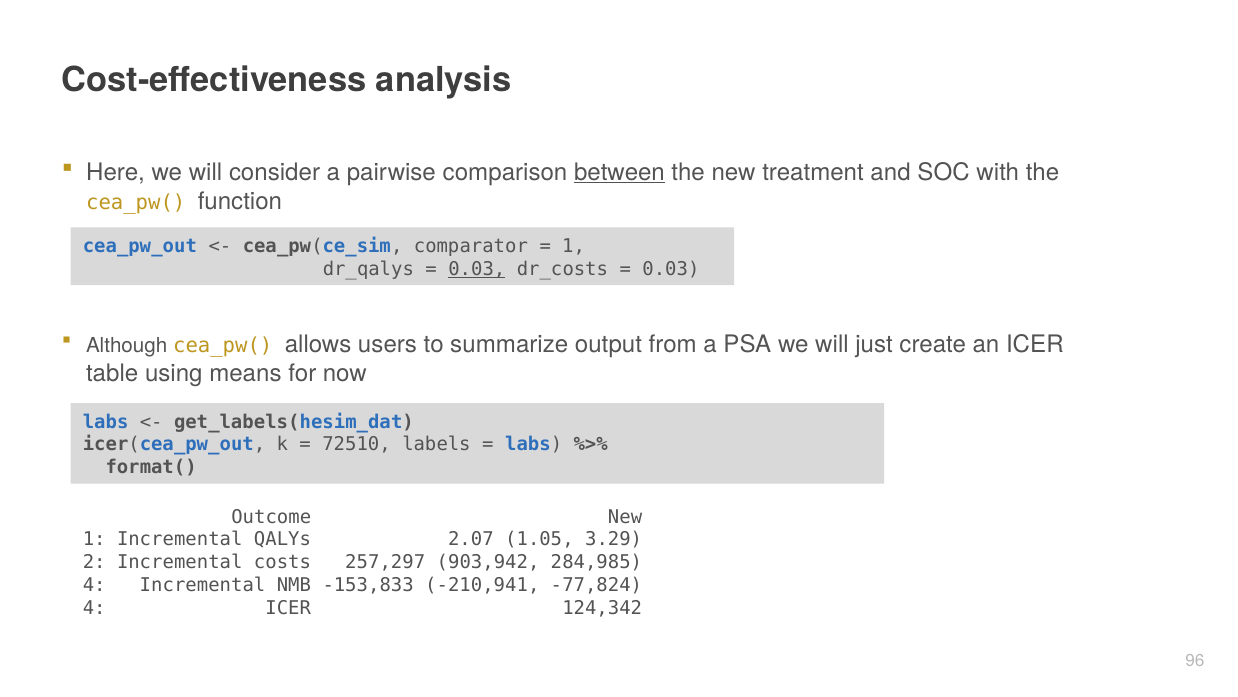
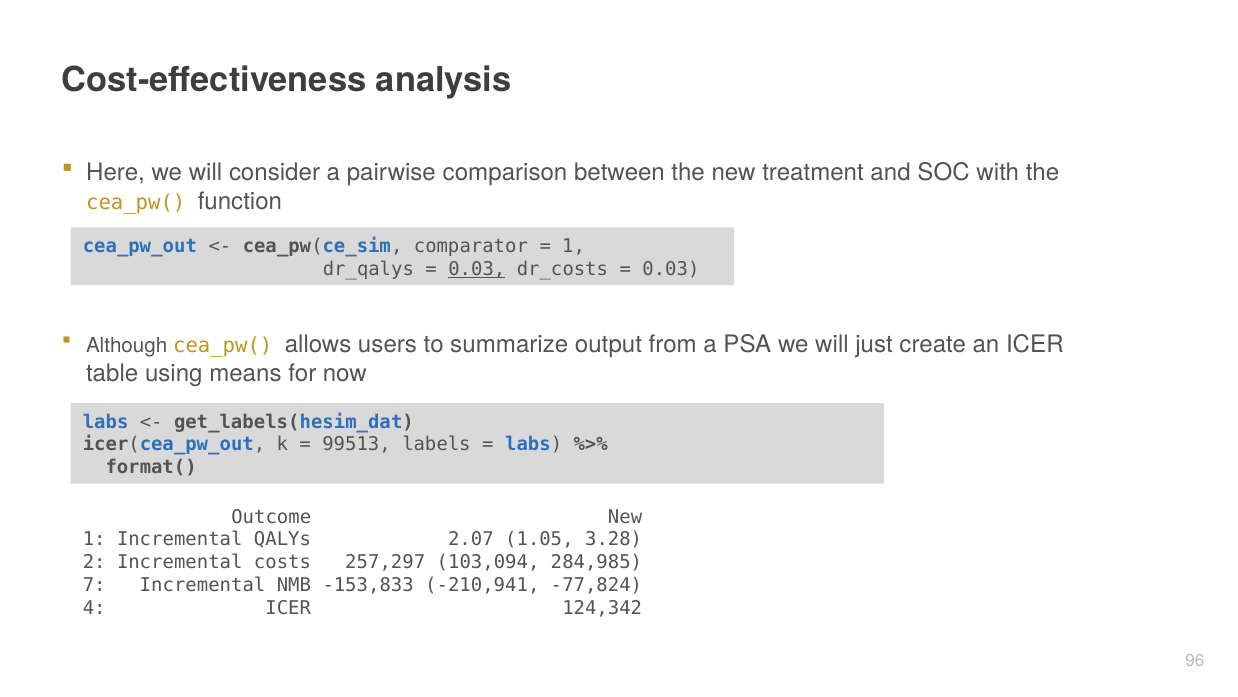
between underline: present -> none
72510: 72510 -> 99513
3.29: 3.29 -> 3.28
903,942: 903,942 -> 103,094
4 at (94, 585): 4 -> 7
